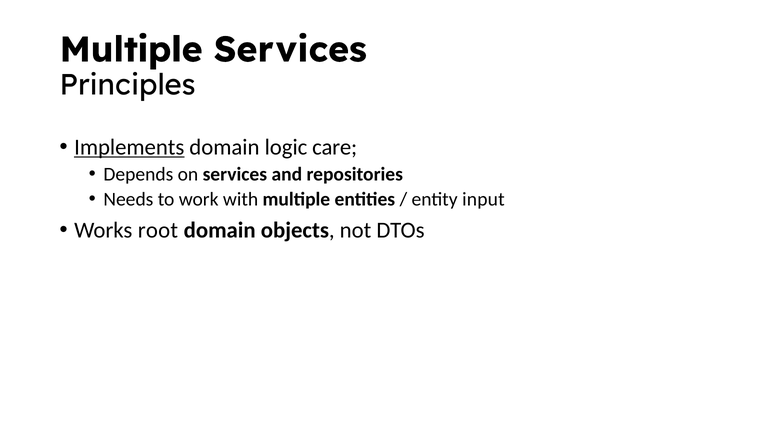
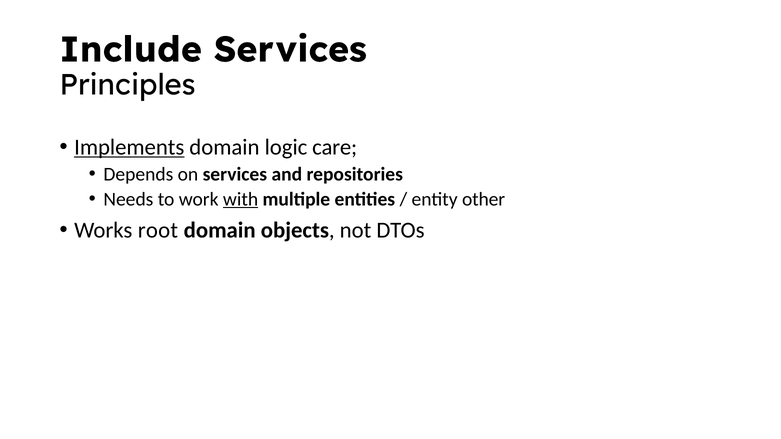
Multiple at (131, 50): Multiple -> Include
with underline: none -> present
input: input -> other
